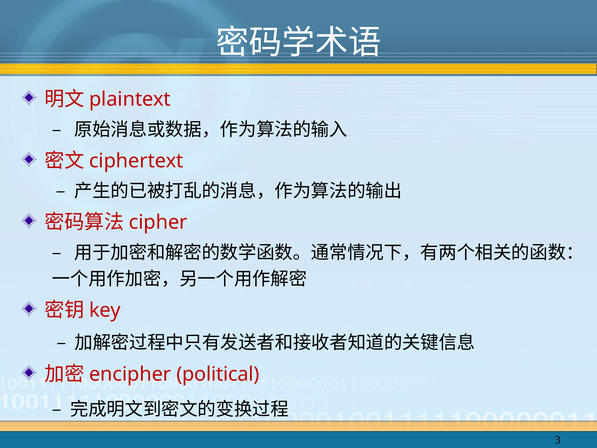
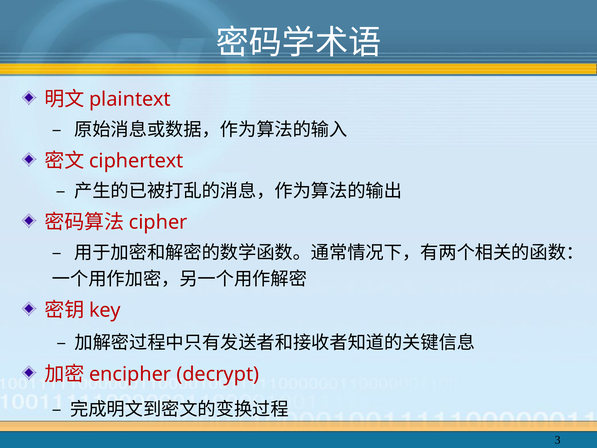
political: political -> decrypt
